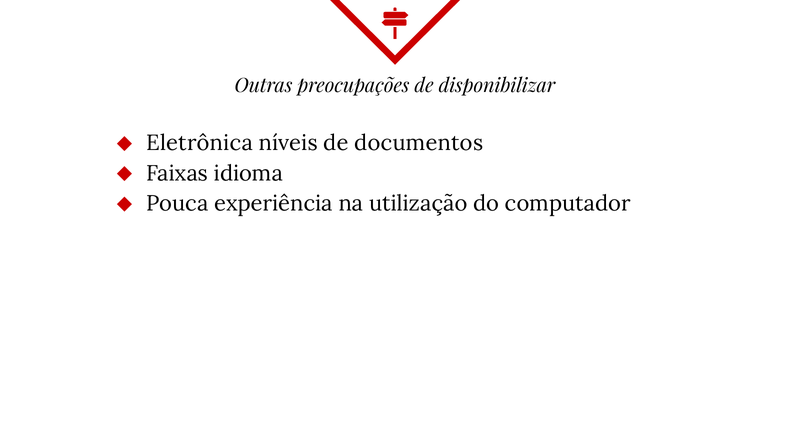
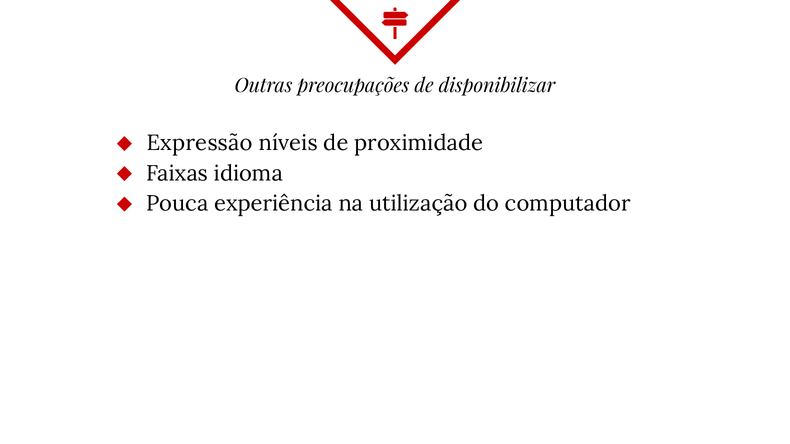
Eletrônica: Eletrônica -> Expressão
documentos: documentos -> proximidade
